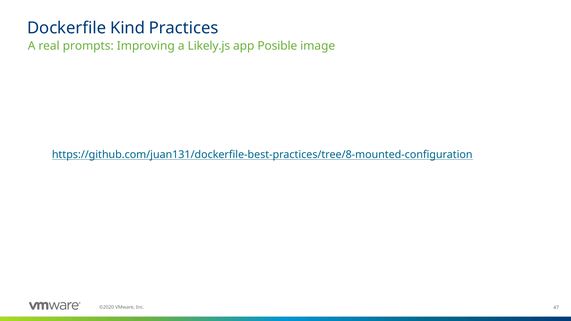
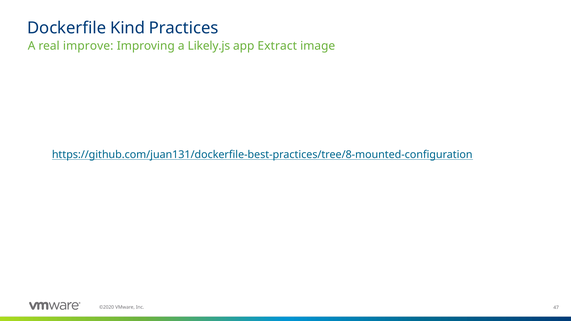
prompts: prompts -> improve
Posible: Posible -> Extract
